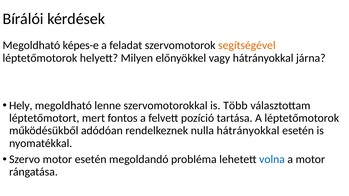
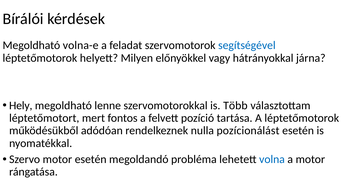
képes-e: képes-e -> volna-e
segítségével colour: orange -> blue
nulla hátrányokkal: hátrányokkal -> pozícionálást
